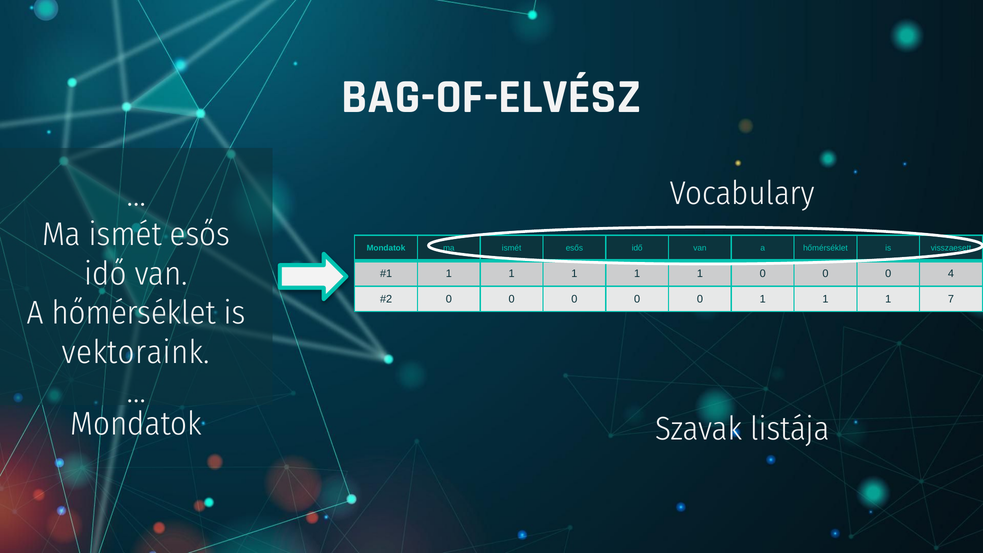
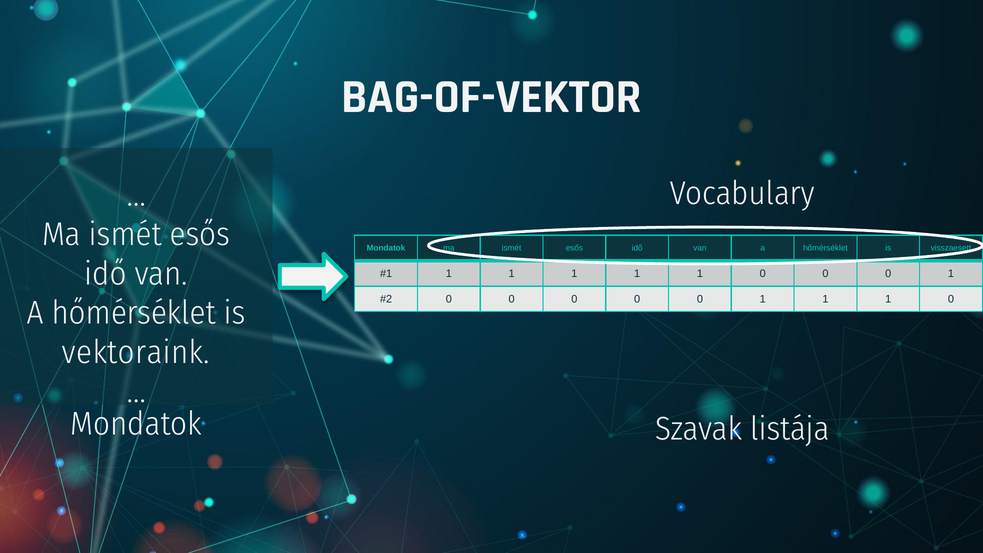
BAG-OF-ELVÉSZ: BAG-OF-ELVÉSZ -> BAG-OF-VEKTOR
4 at (951, 274): 4 -> 1
7 at (951, 299): 7 -> 0
